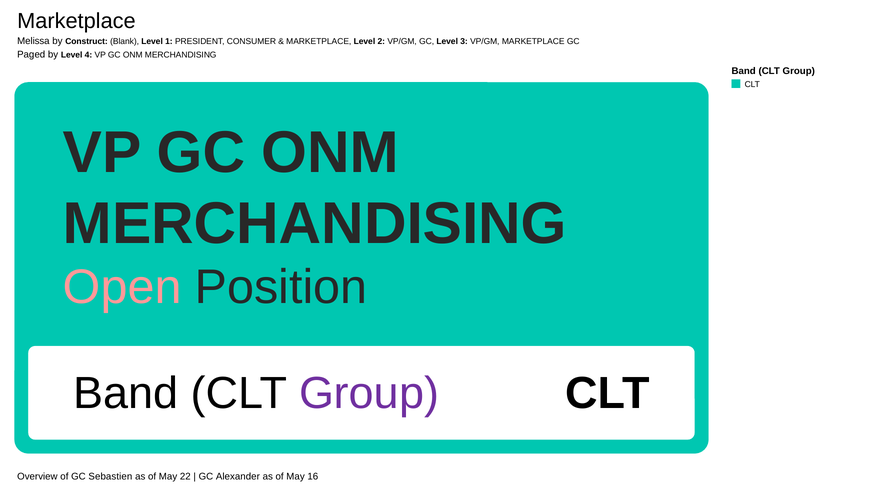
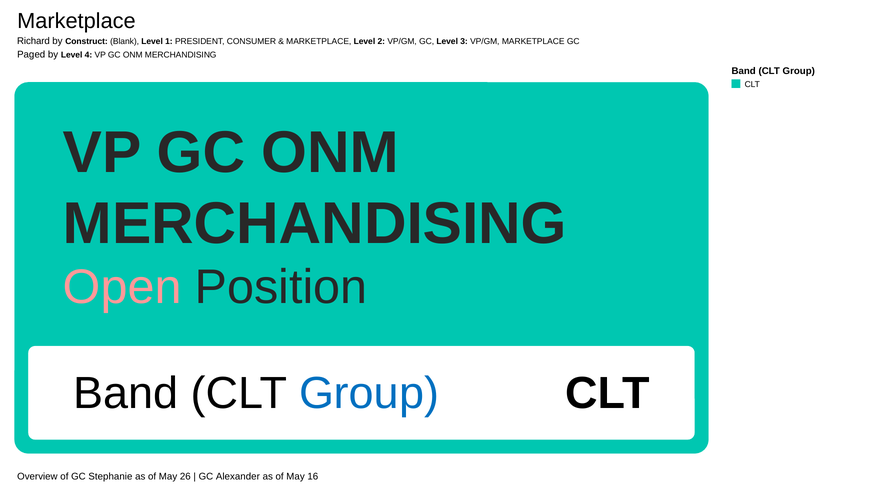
Melissa: Melissa -> Richard
Group at (369, 393) colour: purple -> blue
Sebastien: Sebastien -> Stephanie
22: 22 -> 26
